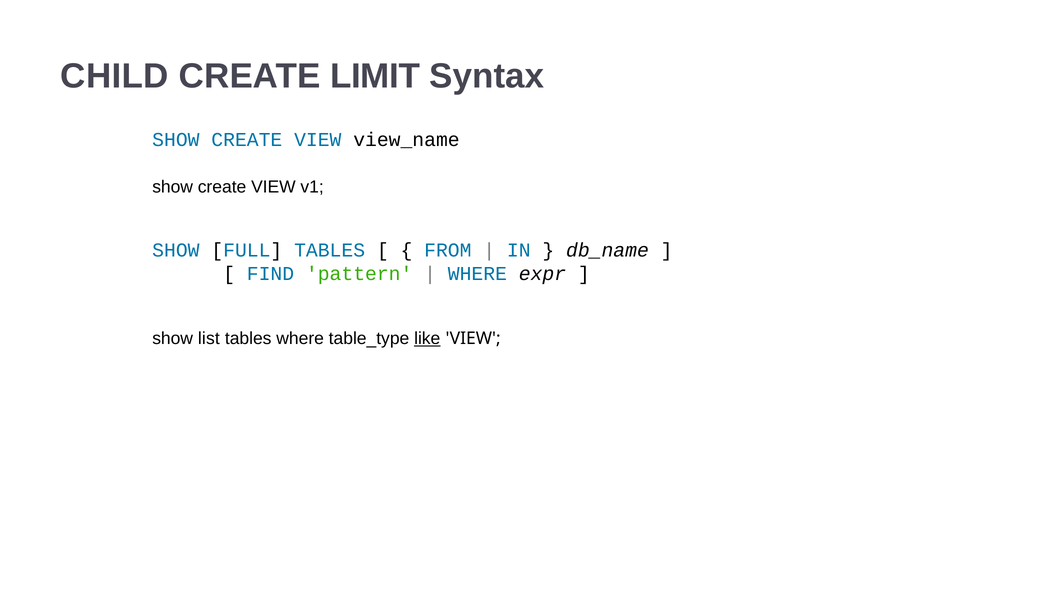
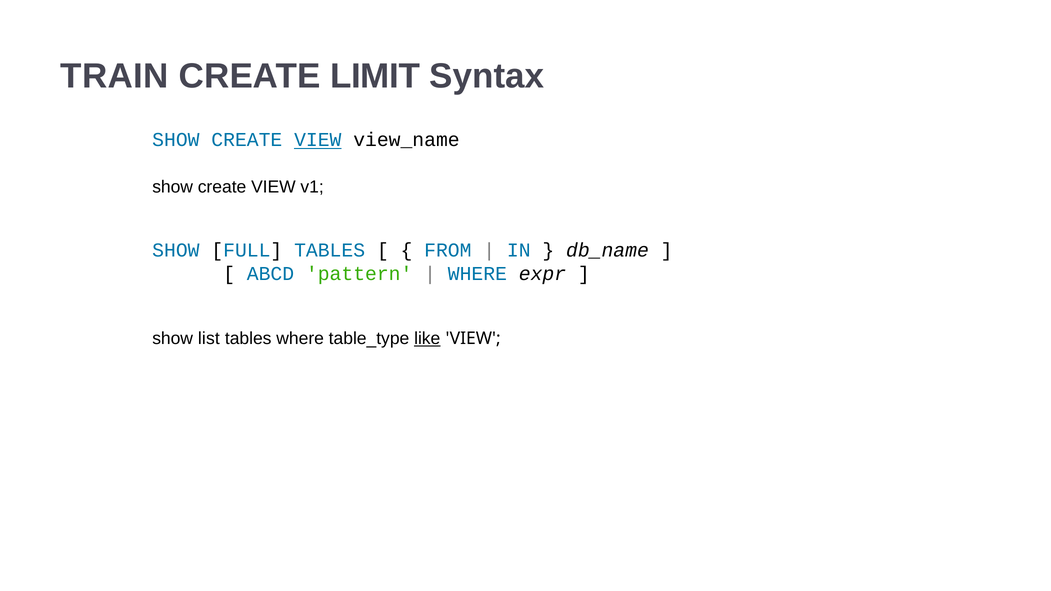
CHILD: CHILD -> TRAIN
VIEW at (318, 140) underline: none -> present
FIND: FIND -> ABCD
